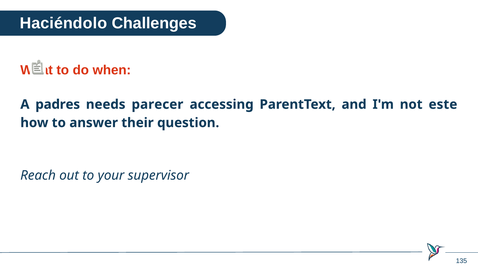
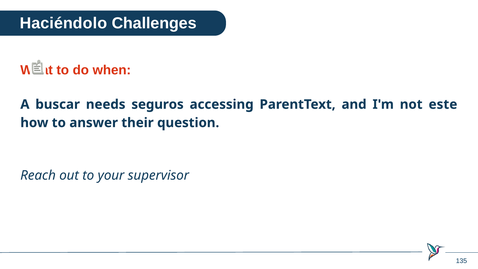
padres: padres -> buscar
parecer: parecer -> seguros
